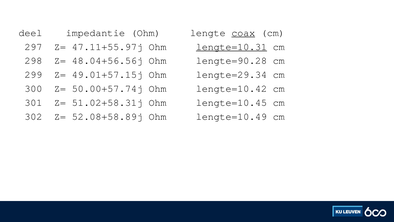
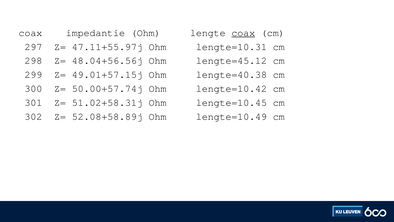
deel at (30, 33): deel -> coax
lengte=10.31 underline: present -> none
lengte=90.28: lengte=90.28 -> lengte=45.12
lengte=29.34: lengte=29.34 -> lengte=40.38
